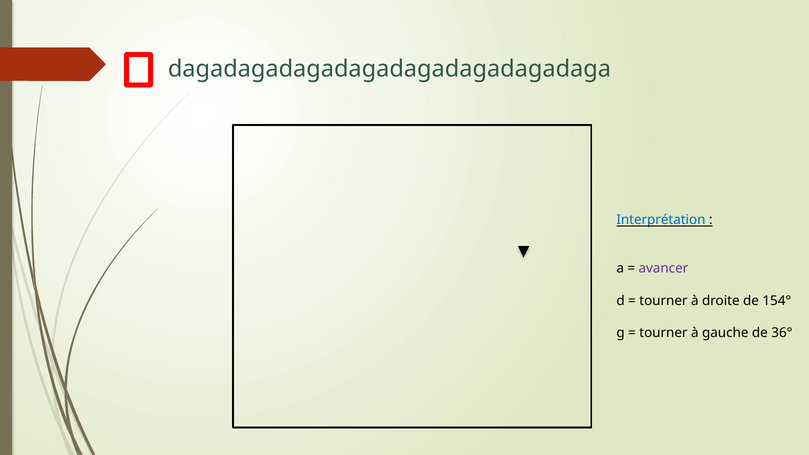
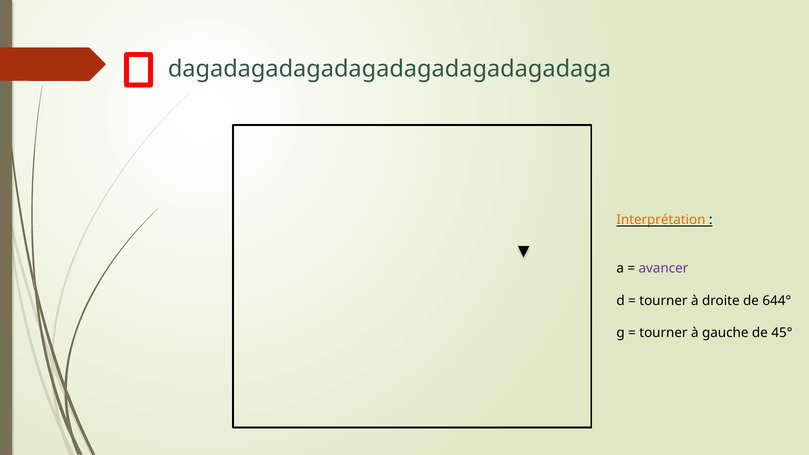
Interprétation colour: blue -> orange
154°: 154° -> 644°
36°: 36° -> 45°
